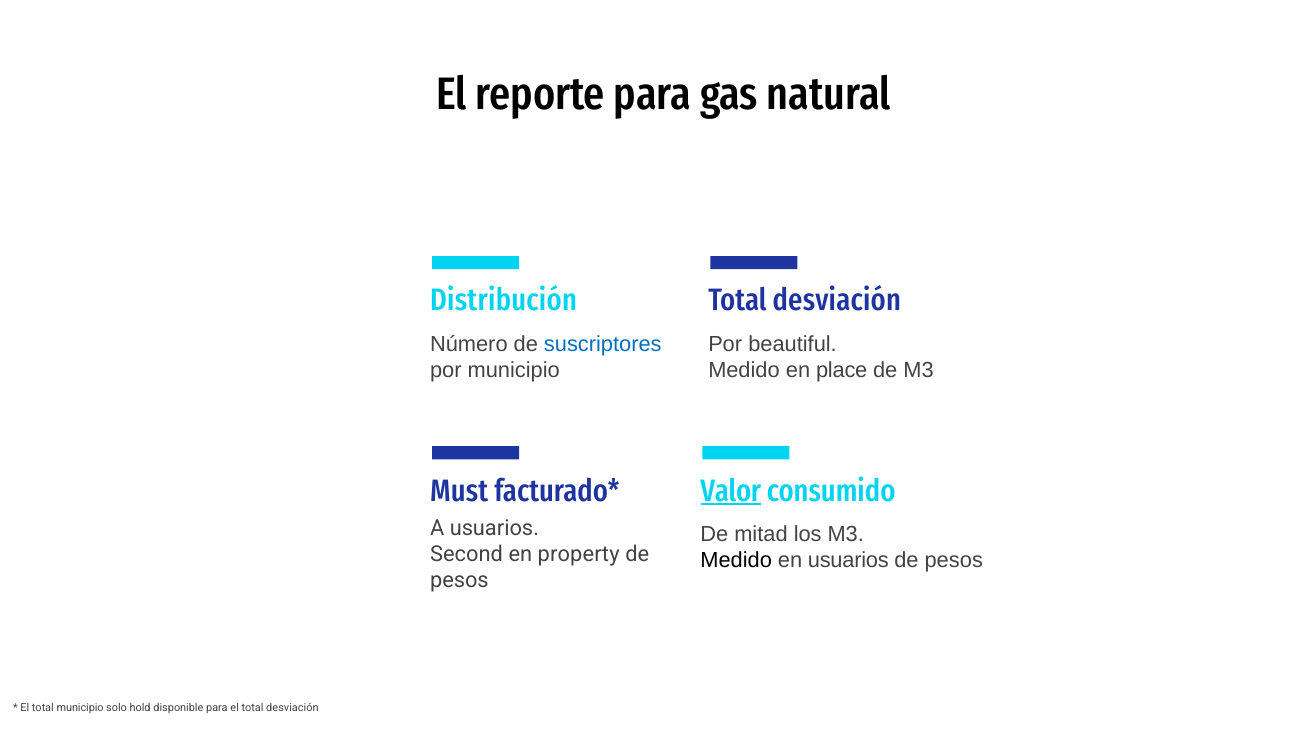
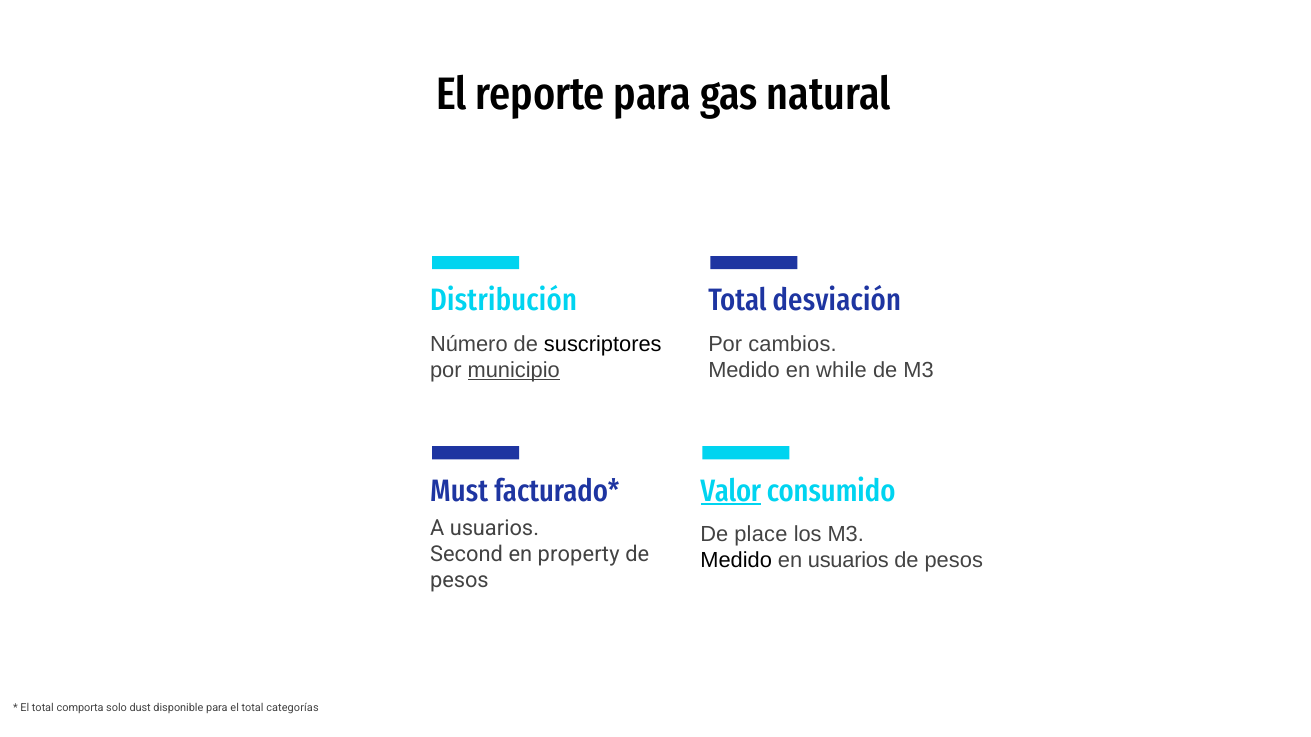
suscriptores colour: blue -> black
beautiful: beautiful -> cambios
municipio at (514, 370) underline: none -> present
place: place -> while
mitad: mitad -> place
total municipio: municipio -> comporta
hold: hold -> dust
el total desviación: desviación -> categorías
